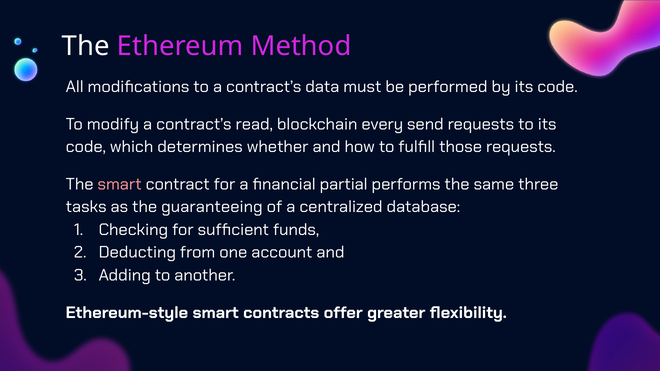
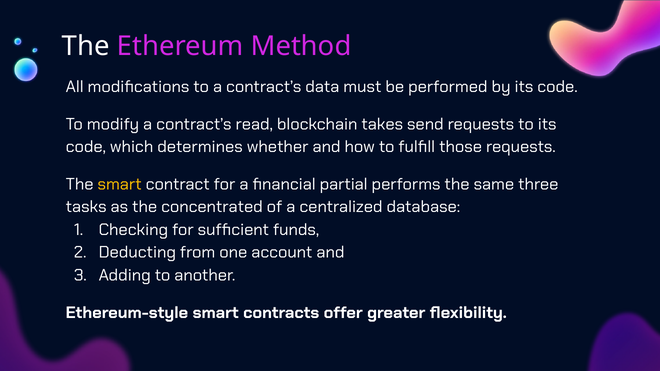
every: every -> takes
smart at (120, 184) colour: pink -> yellow
guaranteeing: guaranteeing -> concentrated
